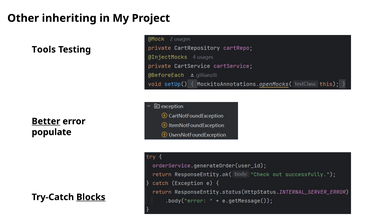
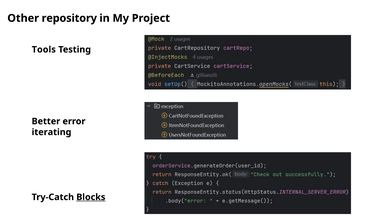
inheriting: inheriting -> repository
Better underline: present -> none
populate: populate -> iterating
